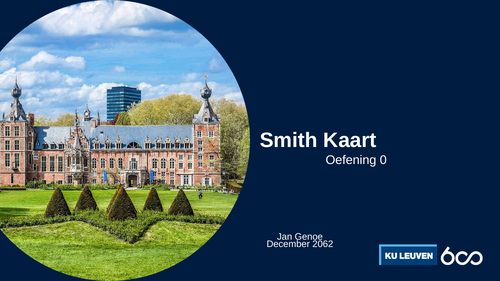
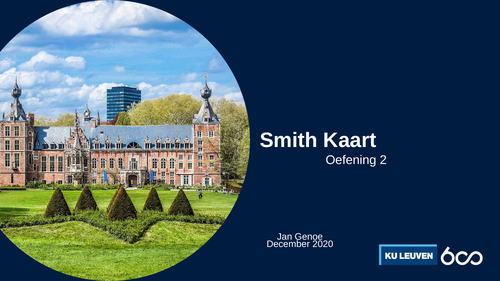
0: 0 -> 2
2062: 2062 -> 2020
